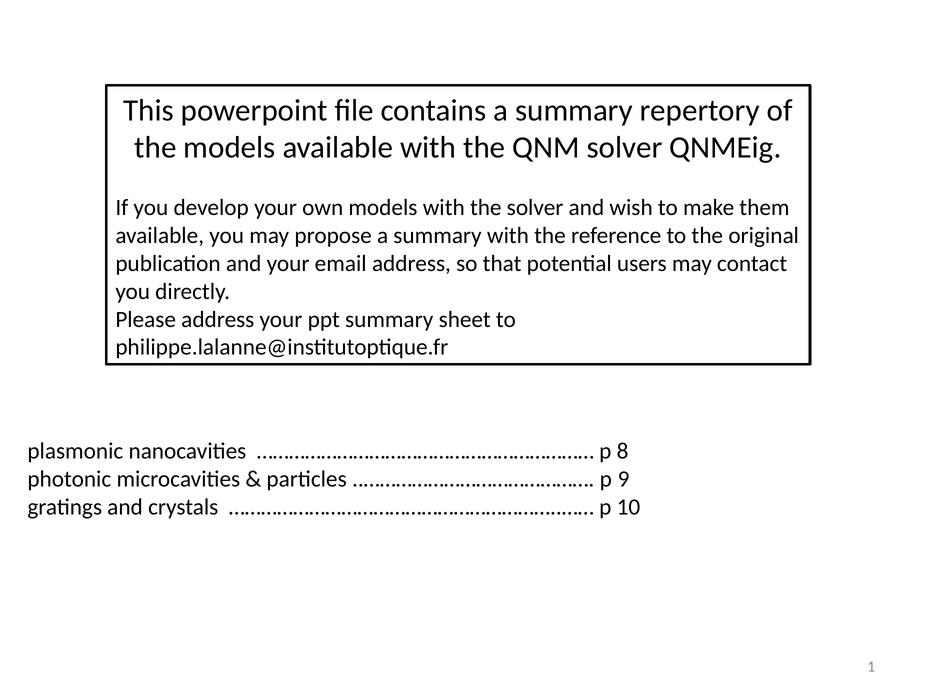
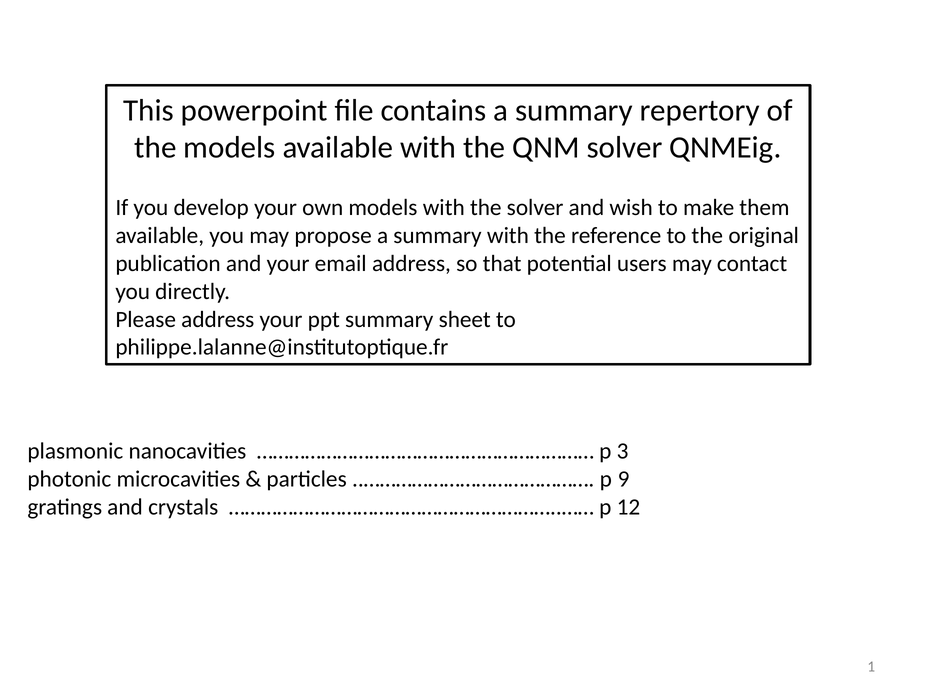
8: 8 -> 3
10: 10 -> 12
